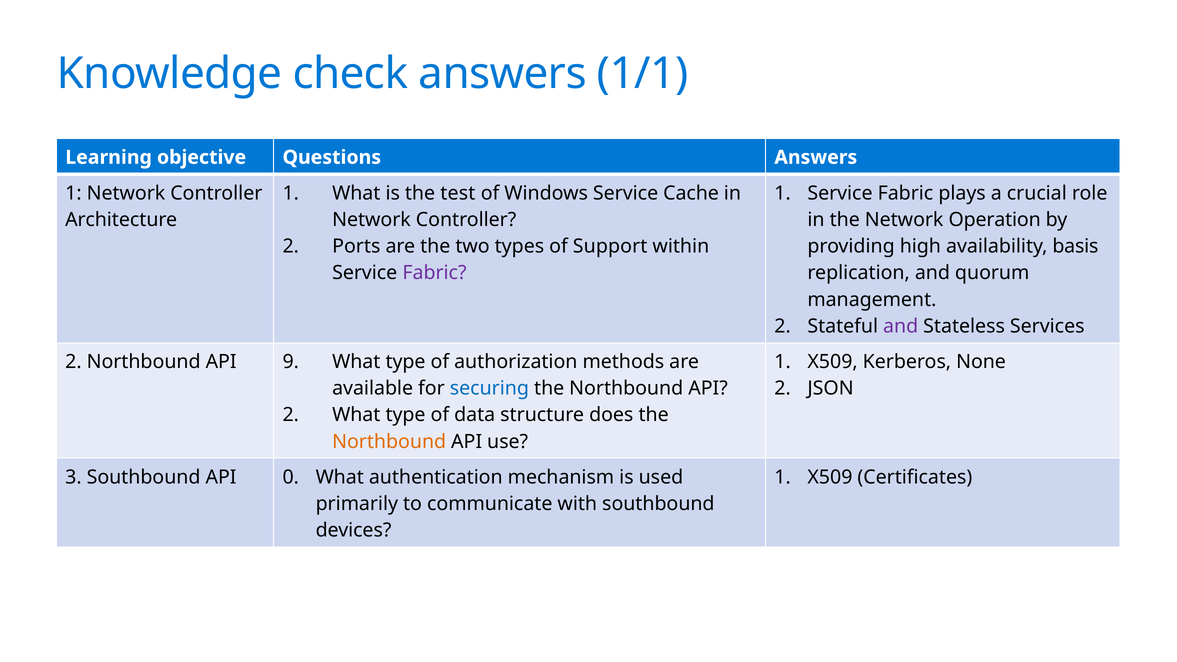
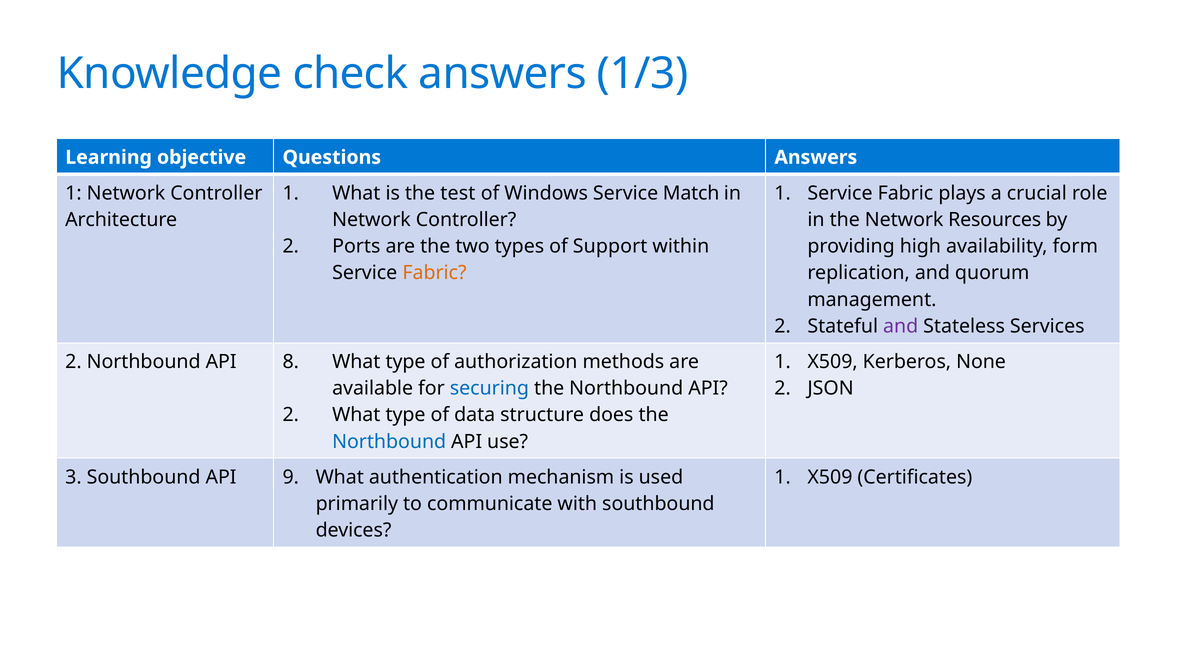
1/1: 1/1 -> 1/3
Cache: Cache -> Match
Operation: Operation -> Resources
basis: basis -> form
Fabric at (434, 273) colour: purple -> orange
9: 9 -> 8
Northbound at (389, 442) colour: orange -> blue
0: 0 -> 9
